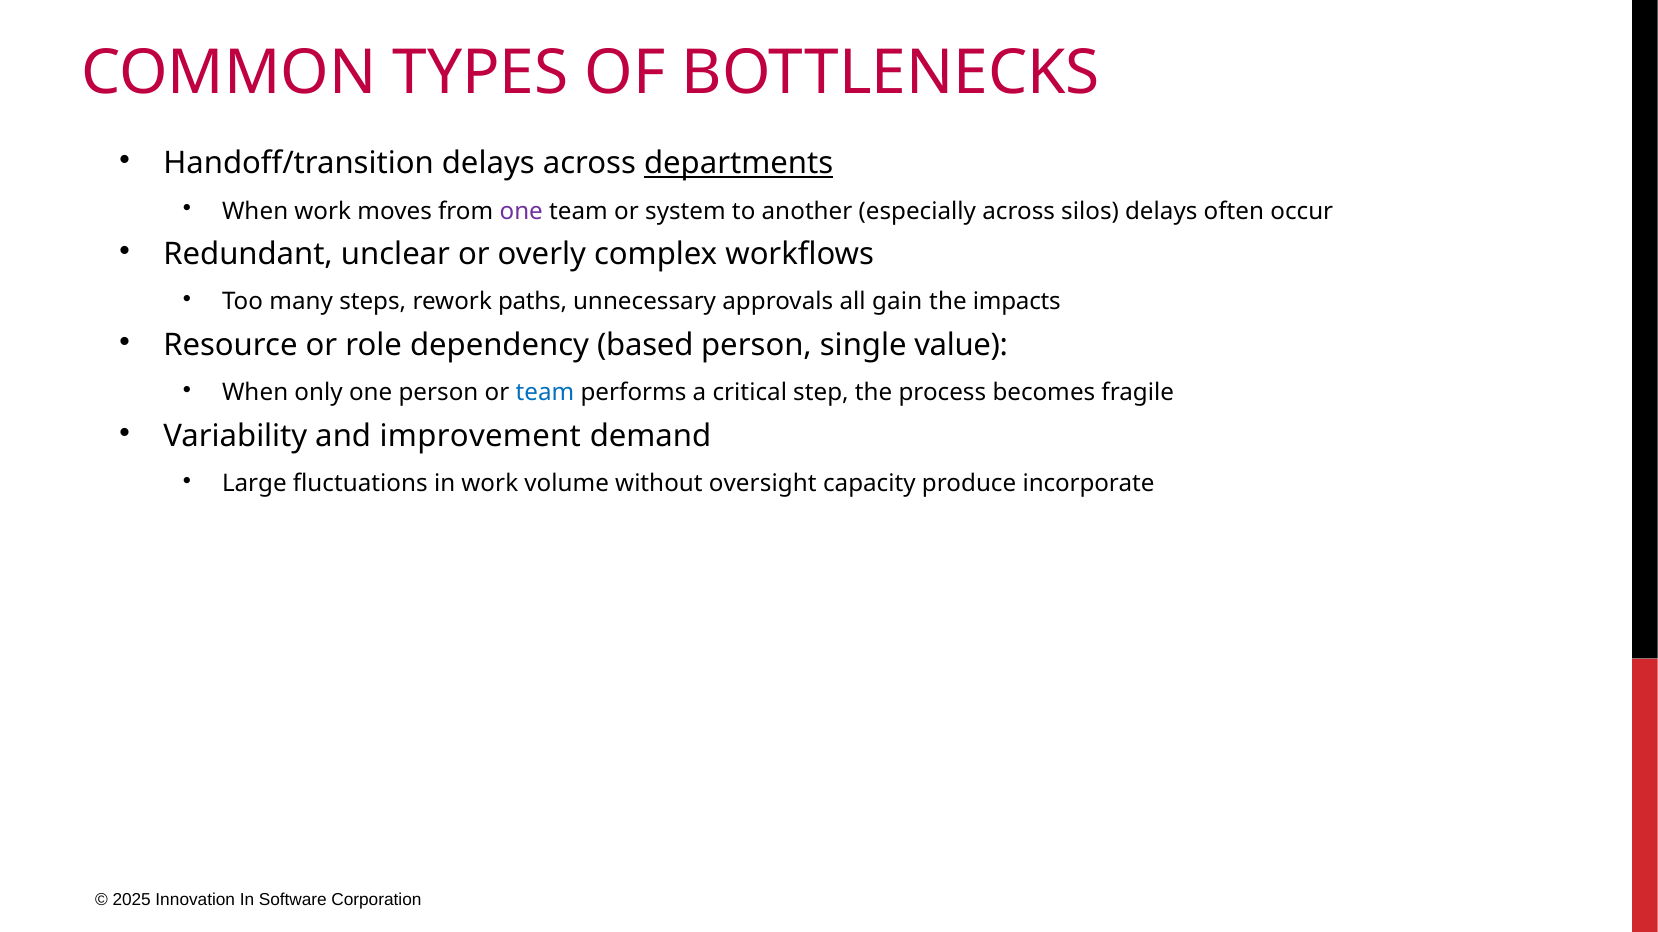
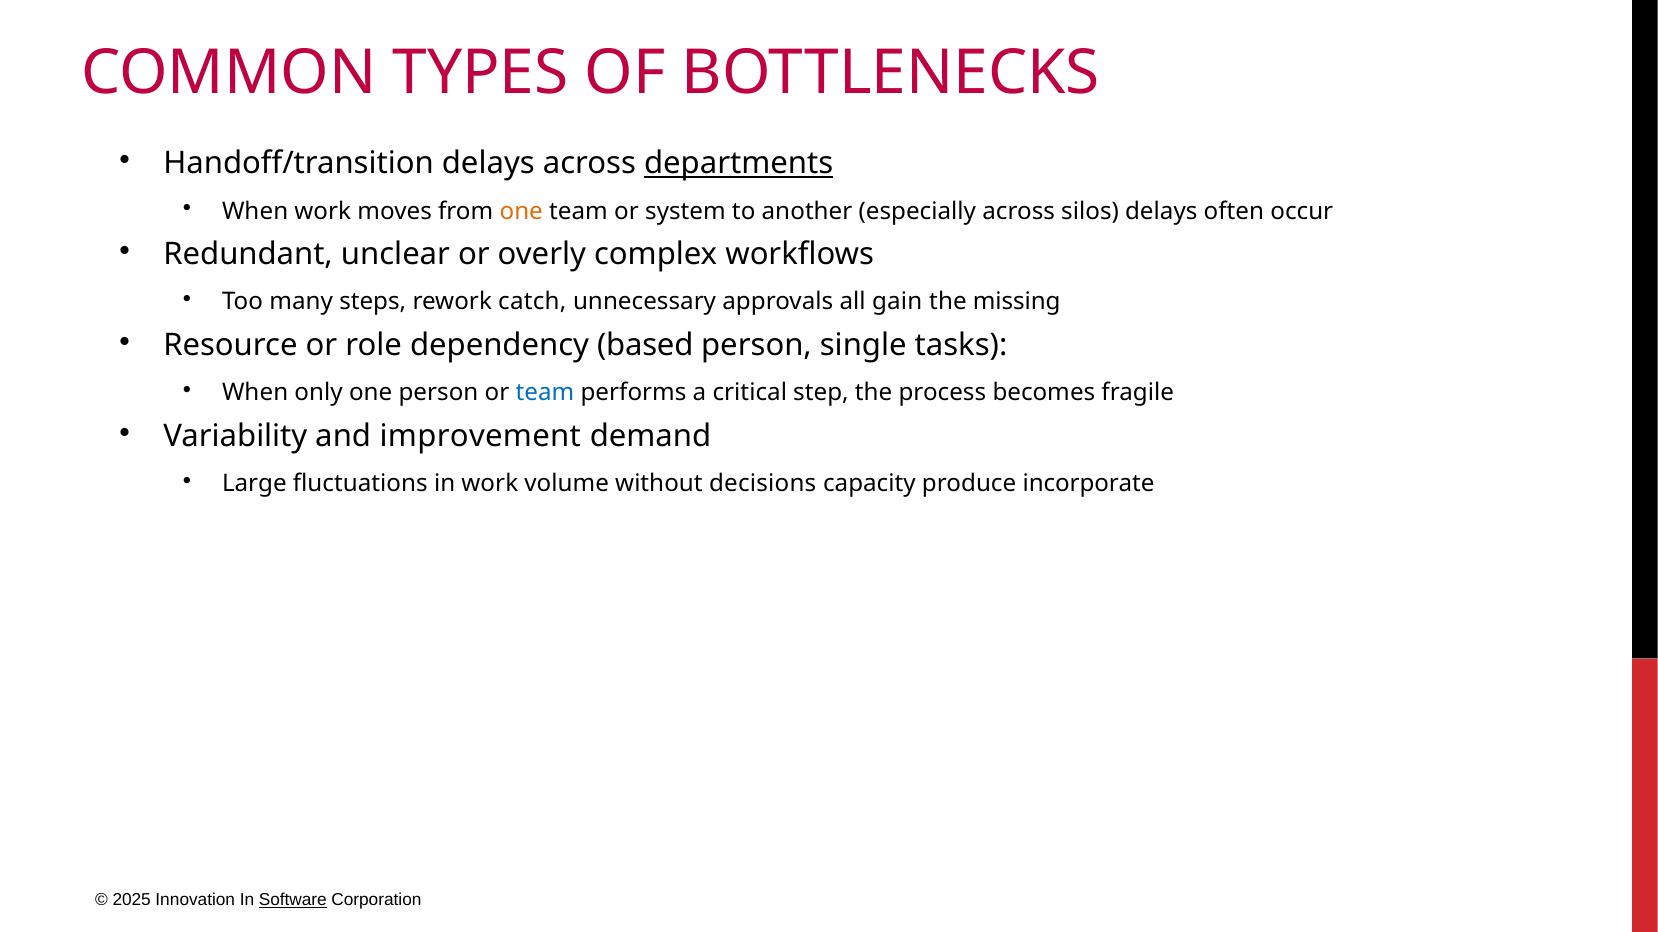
one at (521, 211) colour: purple -> orange
paths: paths -> catch
impacts: impacts -> missing
value: value -> tasks
oversight: oversight -> decisions
Software underline: none -> present
